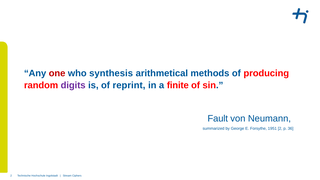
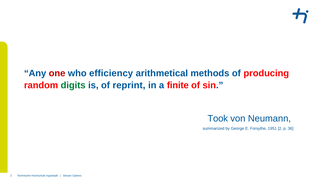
synthesis: synthesis -> efficiency
digits colour: purple -> green
Fault: Fault -> Took
